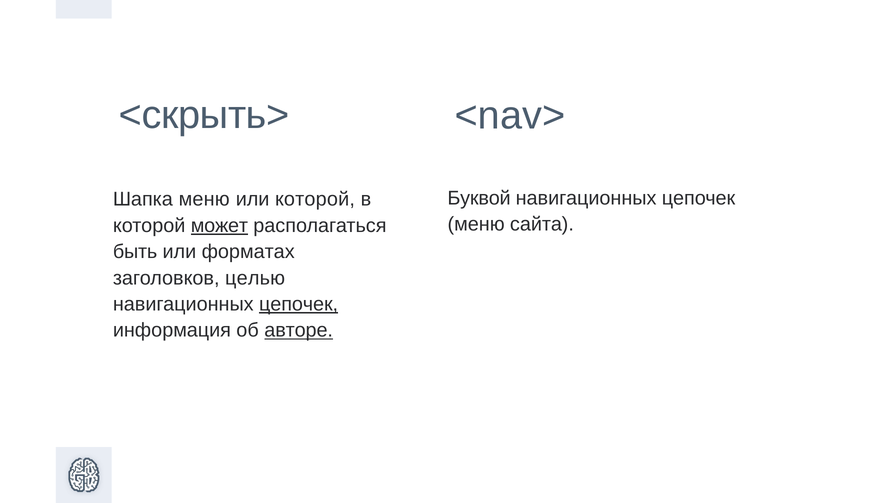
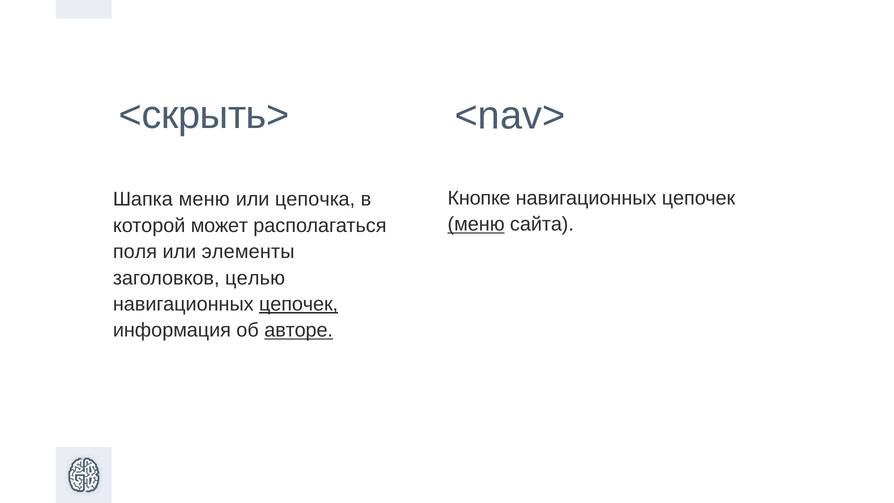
Буквой: Буквой -> Кнопке
или которой: которой -> цепочка
меню at (476, 224) underline: none -> present
может underline: present -> none
быть: быть -> поля
форматах: форматах -> элементы
